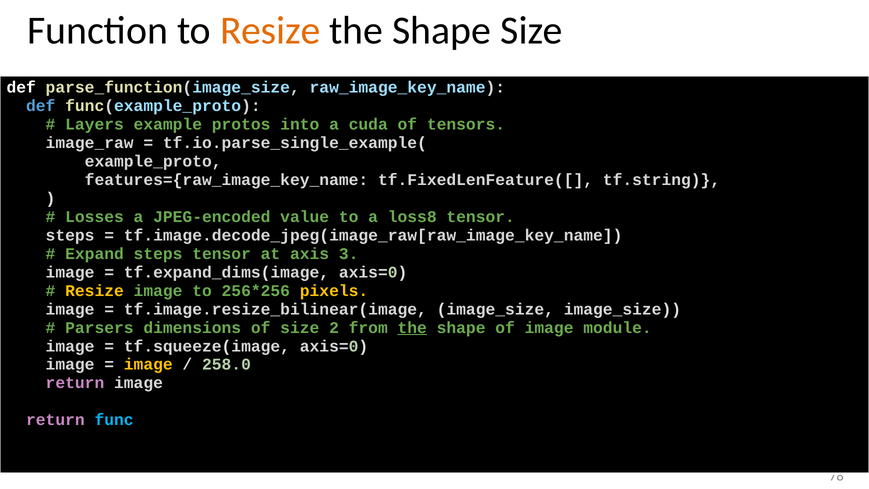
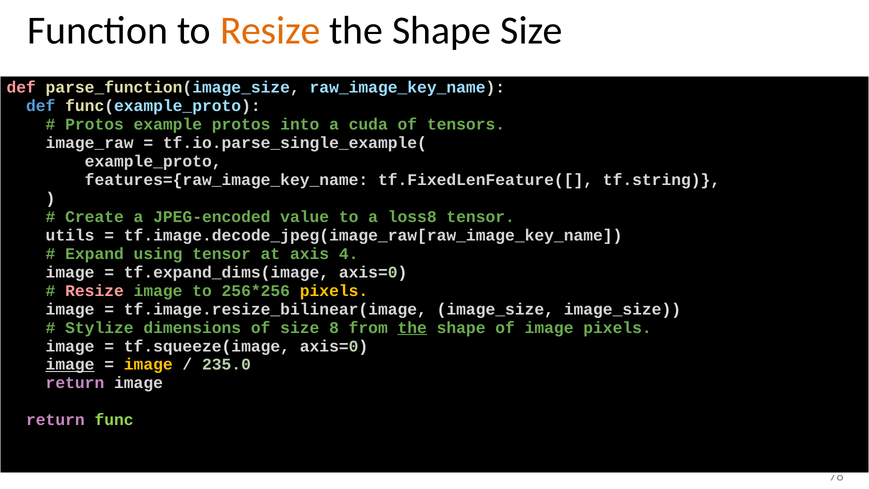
def at (21, 87) colour: white -> pink
Layers at (95, 124): Layers -> Protos
Losses: Losses -> Create
steps at (70, 235): steps -> utils
Expand steps: steps -> using
3: 3 -> 4
Resize at (95, 291) colour: yellow -> pink
Parsers: Parsers -> Stylize
2: 2 -> 8
image module: module -> pixels
image at (70, 364) underline: none -> present
258.0: 258.0 -> 235.0
func colour: light blue -> light green
